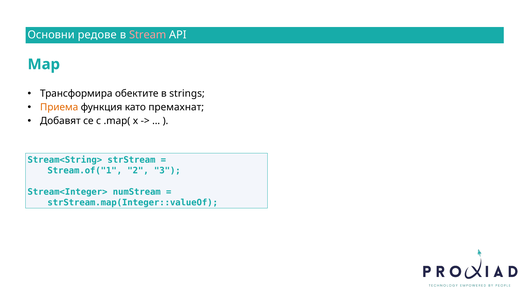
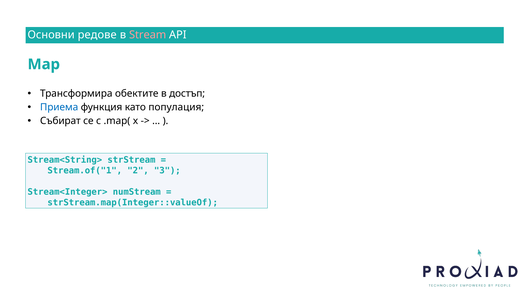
strings: strings -> достъп
Приема colour: orange -> blue
премахнат: премахнат -> популация
Добавят: Добавят -> Събират
